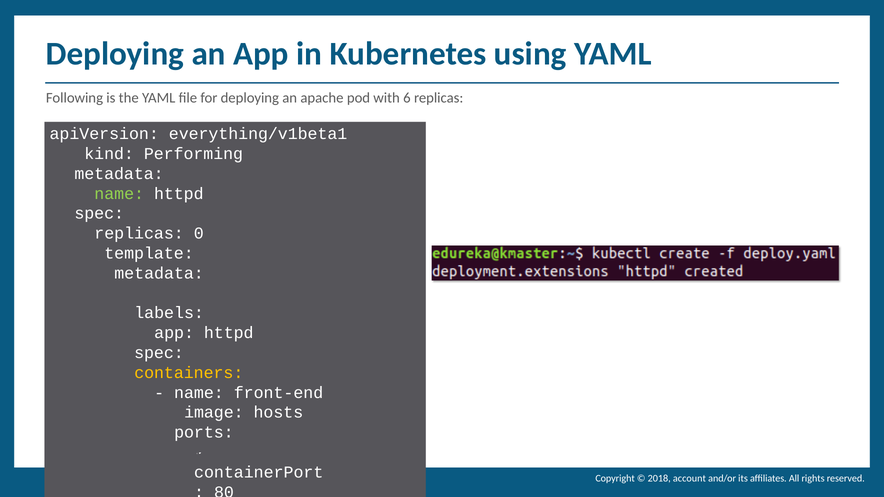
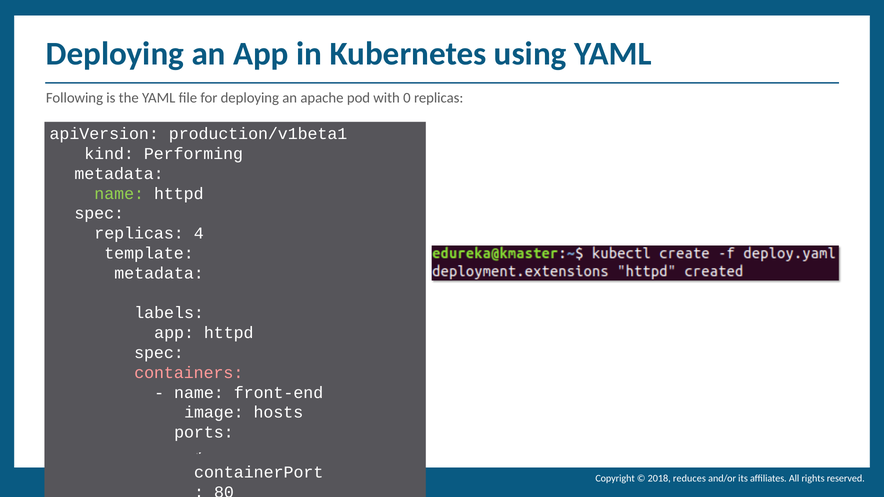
6: 6 -> 0
everything/v1beta1: everything/v1beta1 -> production/v1beta1
0: 0 -> 4
containers colour: yellow -> pink
account: account -> reduces
